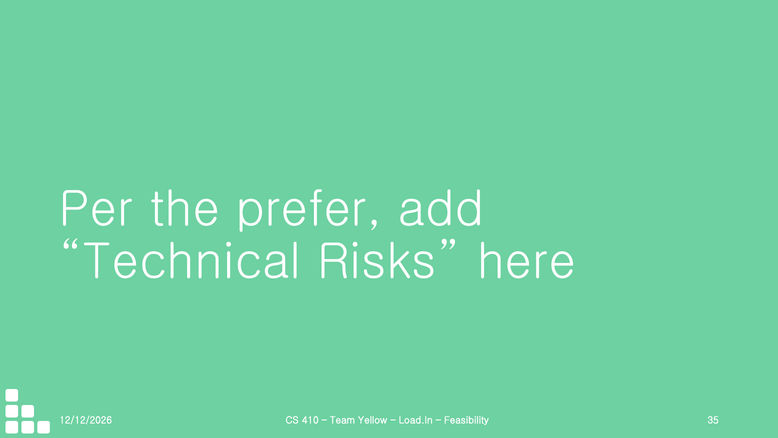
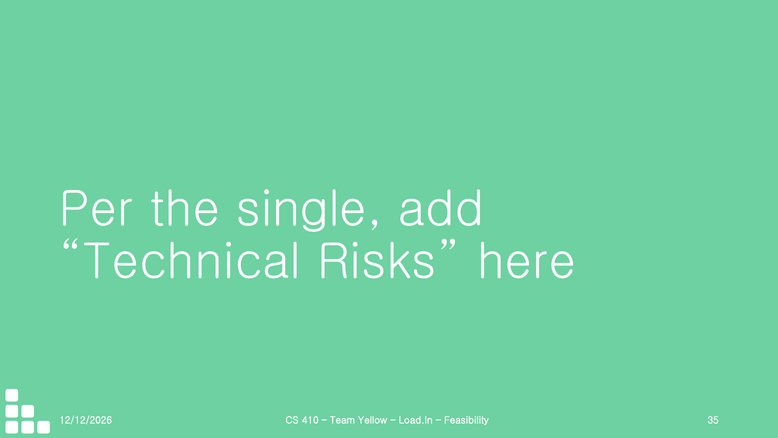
prefer: prefer -> single
